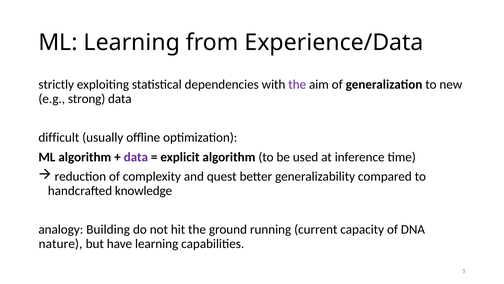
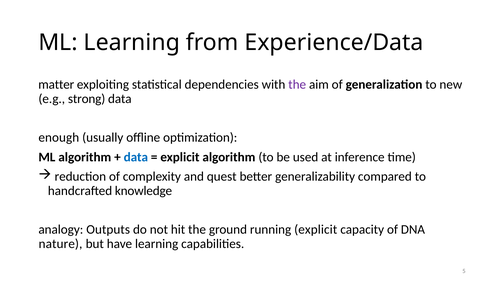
strictly: strictly -> matter
difficult: difficult -> enough
data at (136, 157) colour: purple -> blue
Building: Building -> Outputs
running current: current -> explicit
